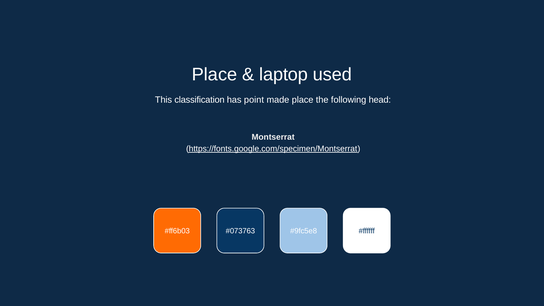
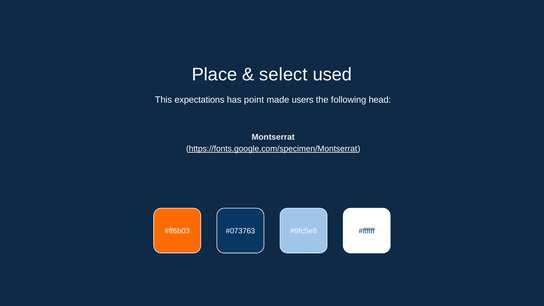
laptop: laptop -> select
classification: classification -> expectations
made place: place -> users
